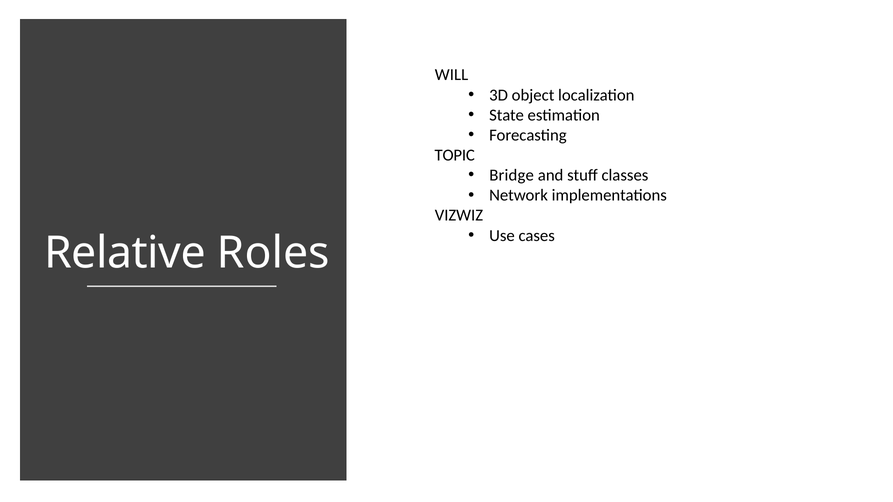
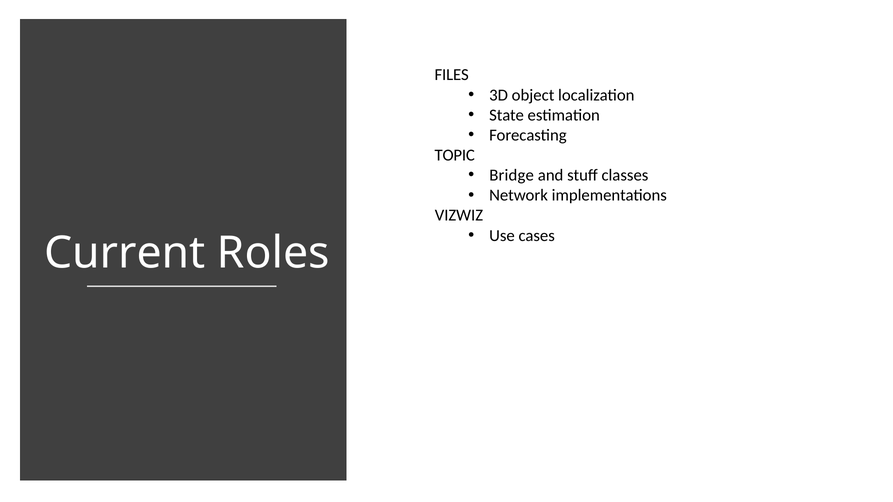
WILL: WILL -> FILES
Relative: Relative -> Current
